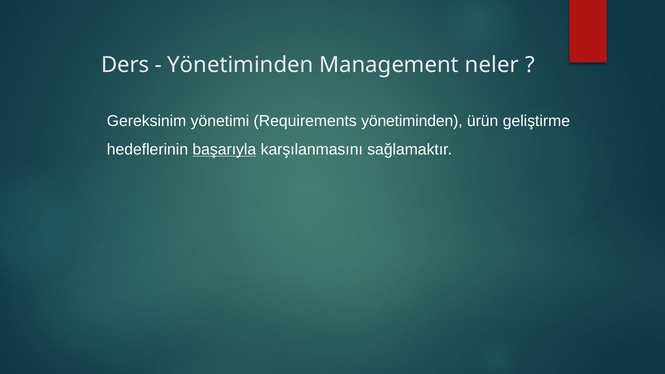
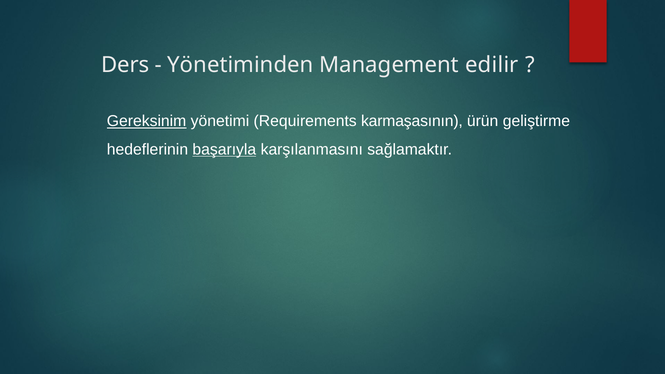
neler: neler -> edilir
Gereksinim underline: none -> present
Requirements yönetiminden: yönetiminden -> karmaşasının
